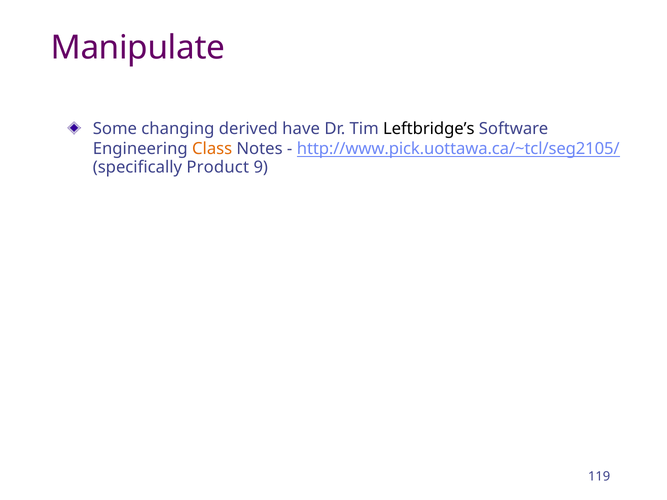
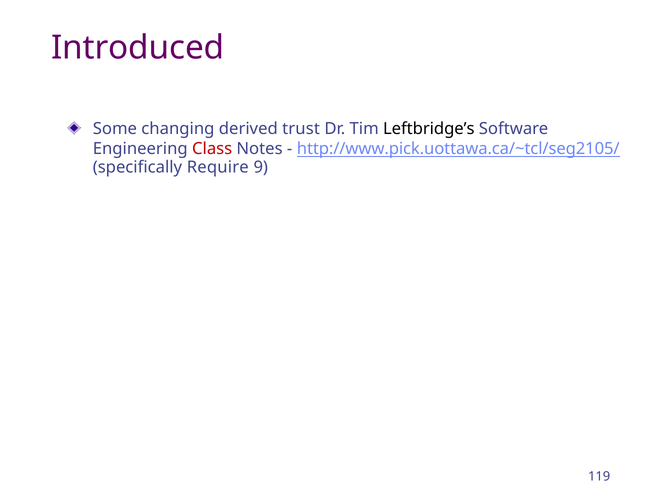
Manipulate: Manipulate -> Introduced
have: have -> trust
Class colour: orange -> red
Product: Product -> Require
